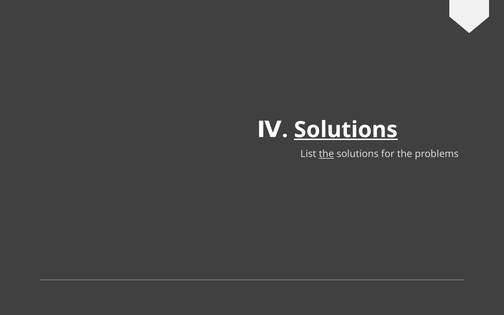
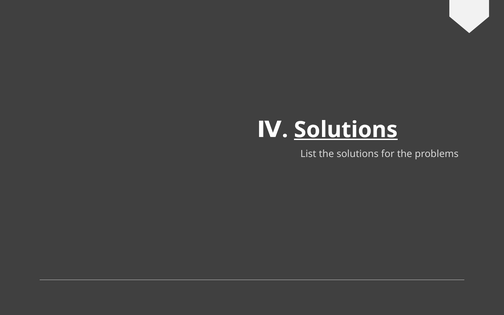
the at (326, 154) underline: present -> none
